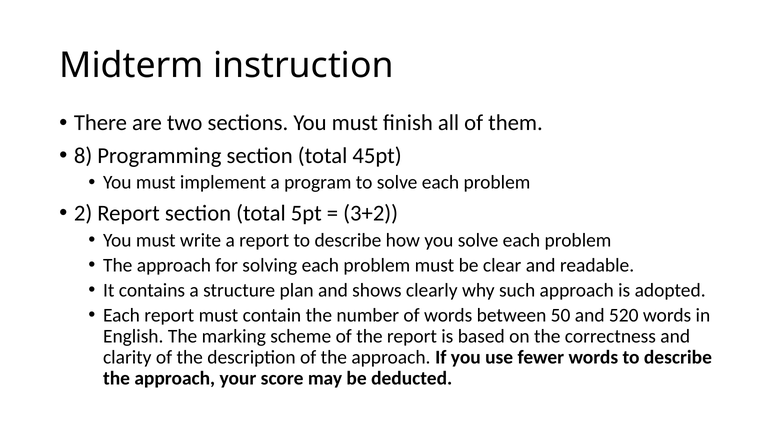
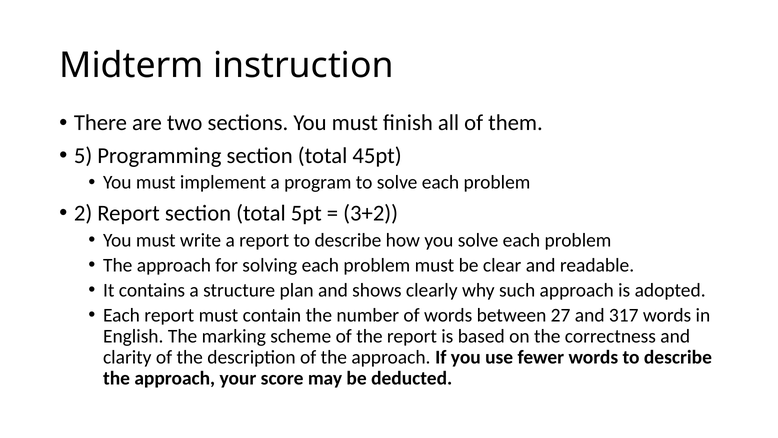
8: 8 -> 5
50: 50 -> 27
520: 520 -> 317
